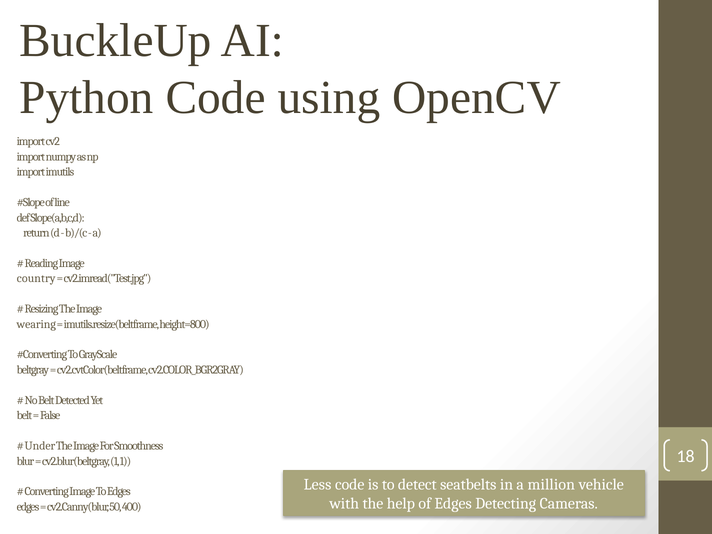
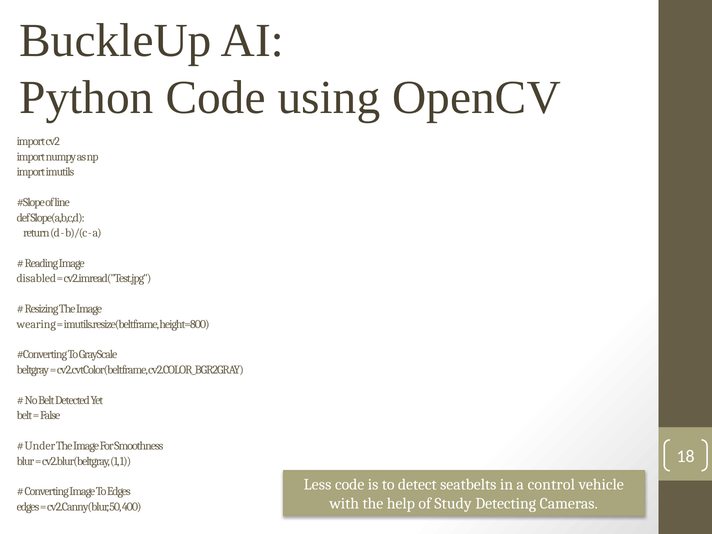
country: country -> disabled
million: million -> control
of Edges: Edges -> Study
